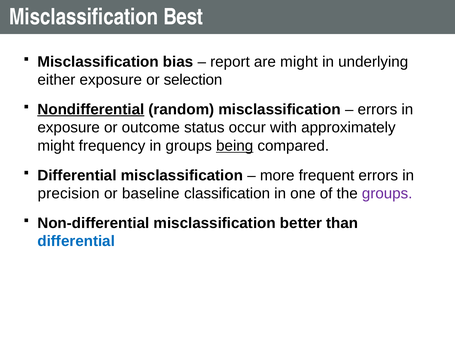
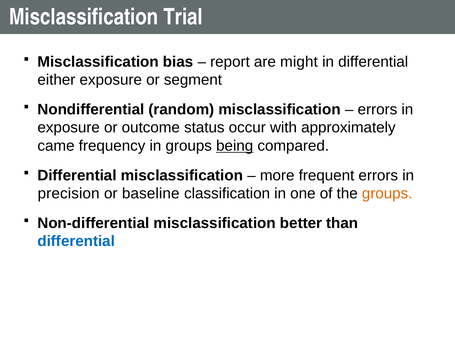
Best: Best -> Trial
in underlying: underlying -> differential
selection: selection -> segment
Nondifferential underline: present -> none
might at (56, 146): might -> came
groups at (387, 194) colour: purple -> orange
